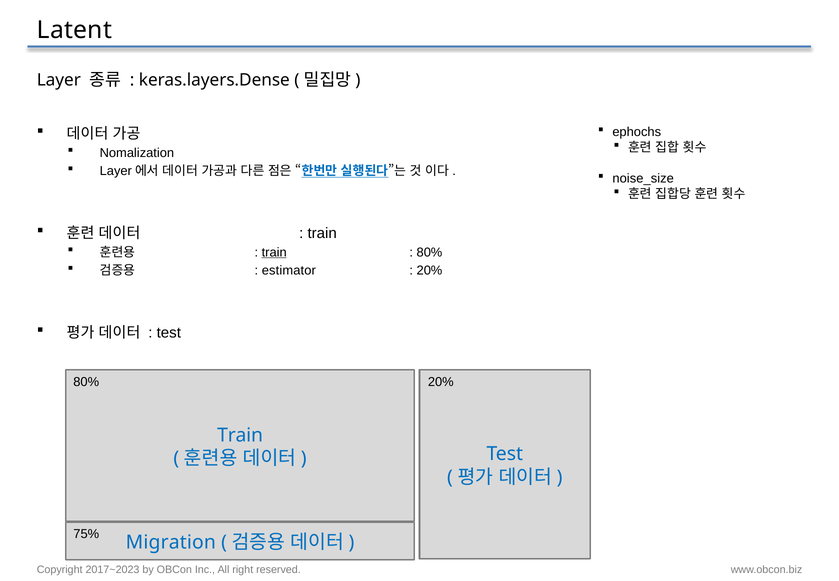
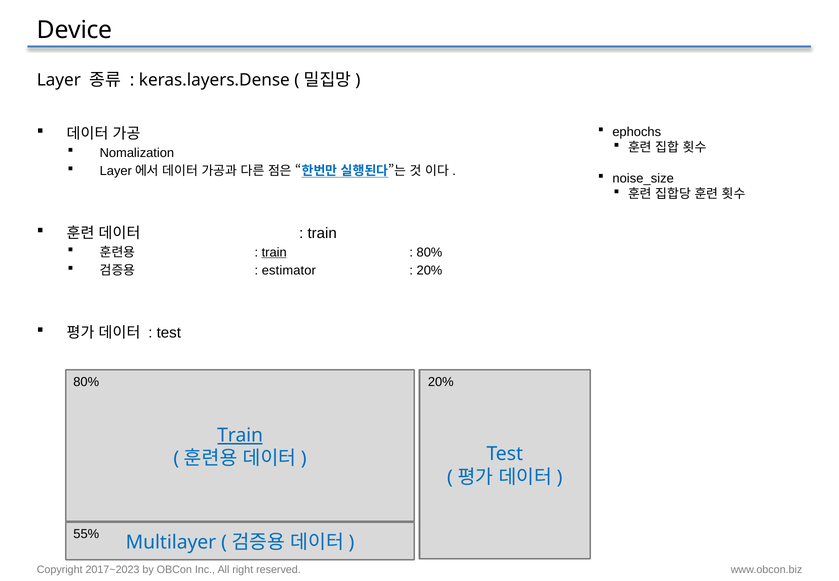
Latent: Latent -> Device
Train at (240, 435) underline: none -> present
75%: 75% -> 55%
Migration: Migration -> Multilayer
